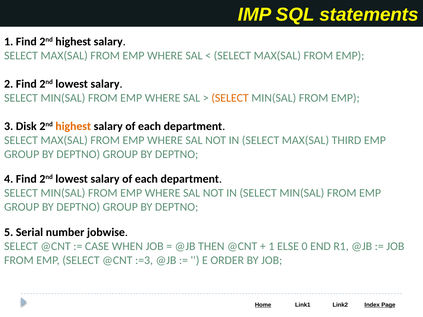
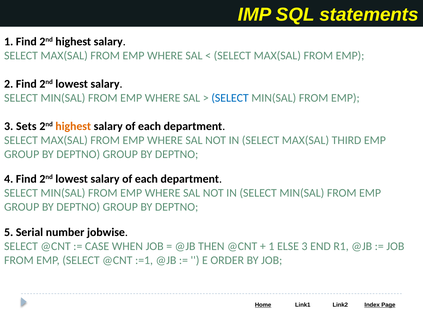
SELECT at (230, 98) colour: orange -> blue
Disk: Disk -> Sets
ELSE 0: 0 -> 3
:=3: :=3 -> :=1
